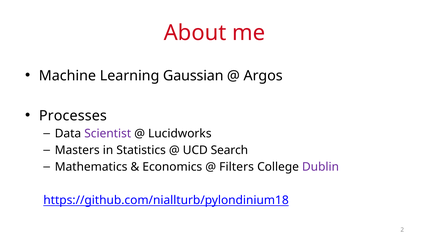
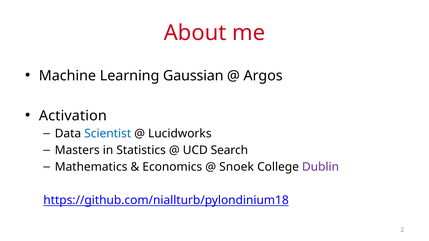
Processes: Processes -> Activation
Scientist colour: purple -> blue
Filters: Filters -> Snoek
